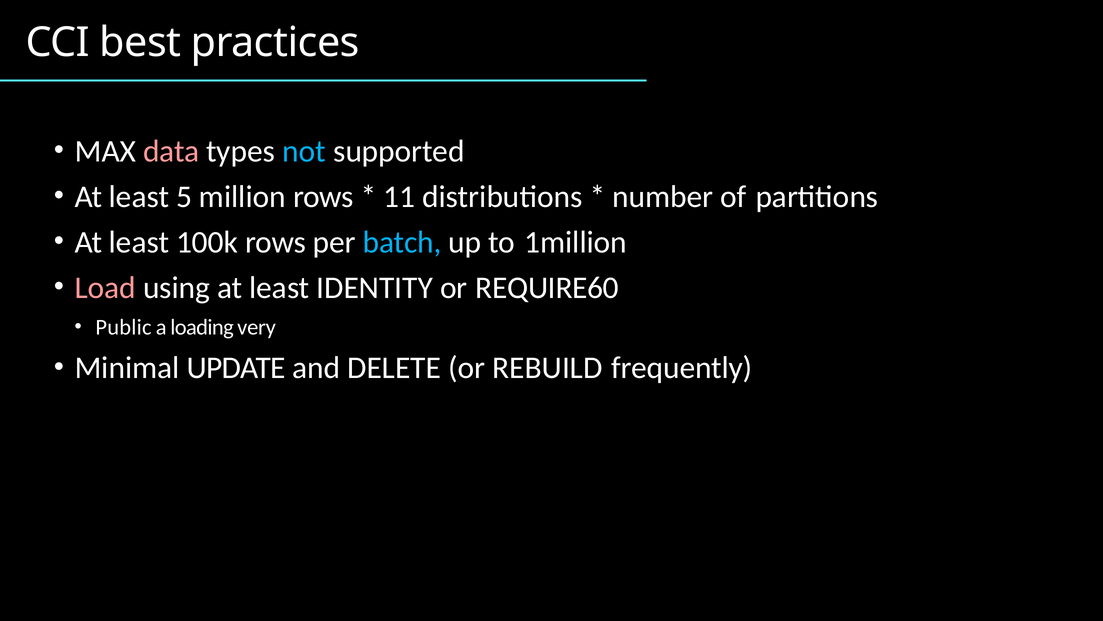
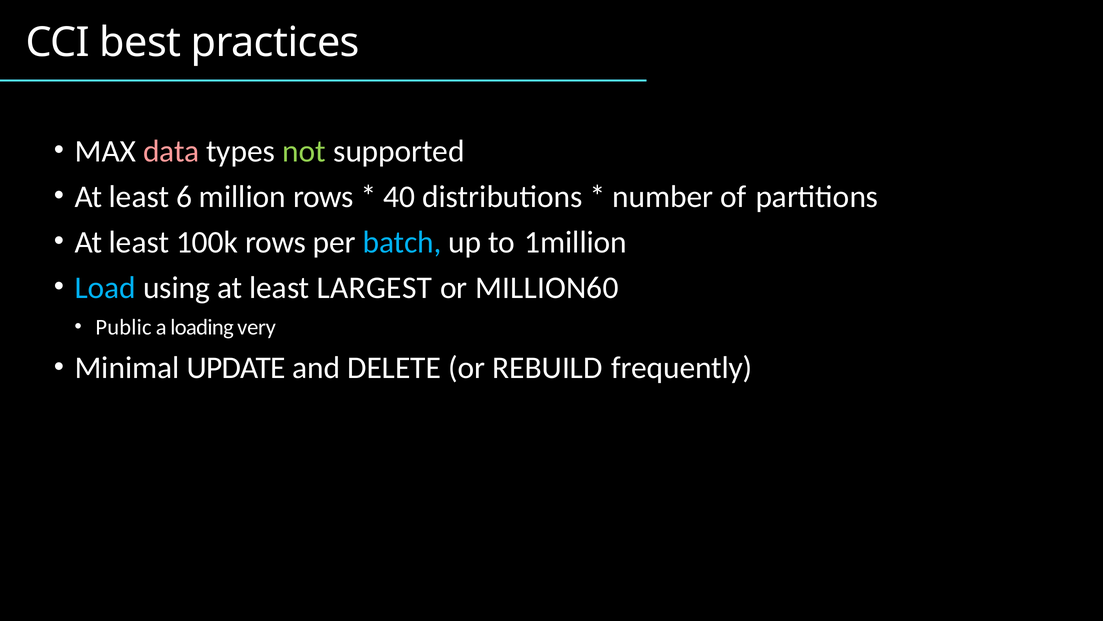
not colour: light blue -> light green
5: 5 -> 6
11: 11 -> 40
Load colour: pink -> light blue
IDENTITY: IDENTITY -> LARGEST
REQUIRE60: REQUIRE60 -> MILLION60
